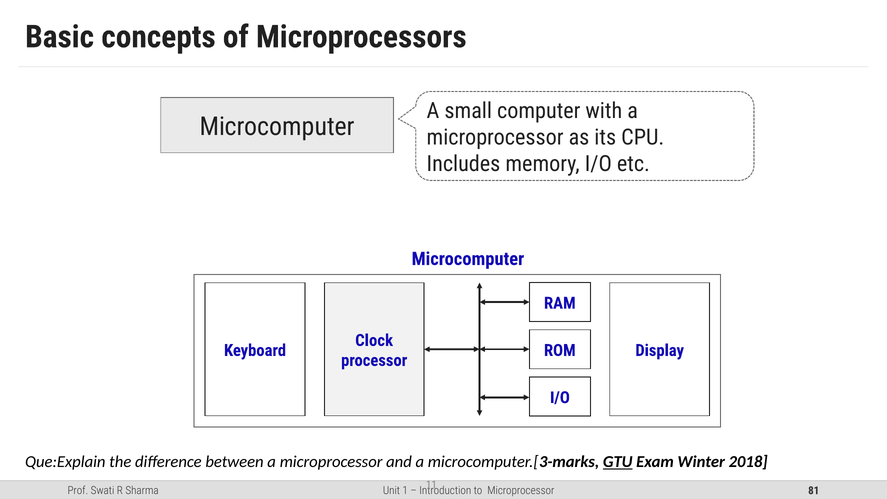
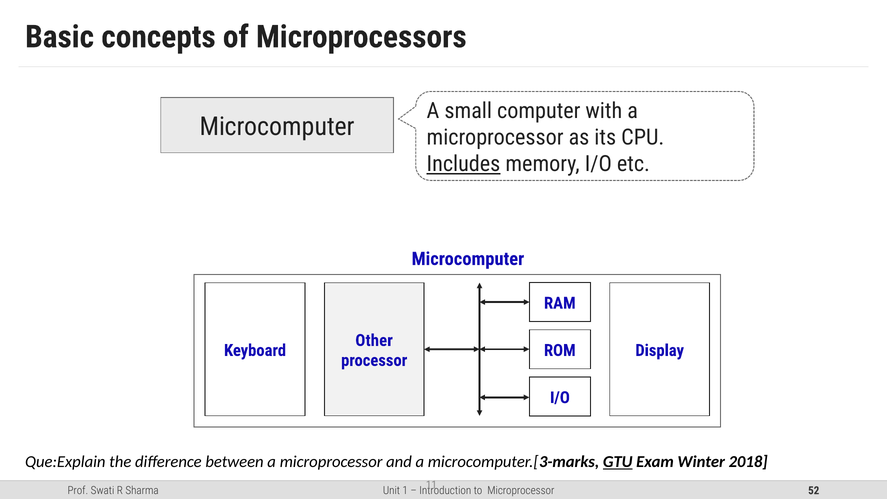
Includes underline: none -> present
Clock: Clock -> Other
81: 81 -> 52
